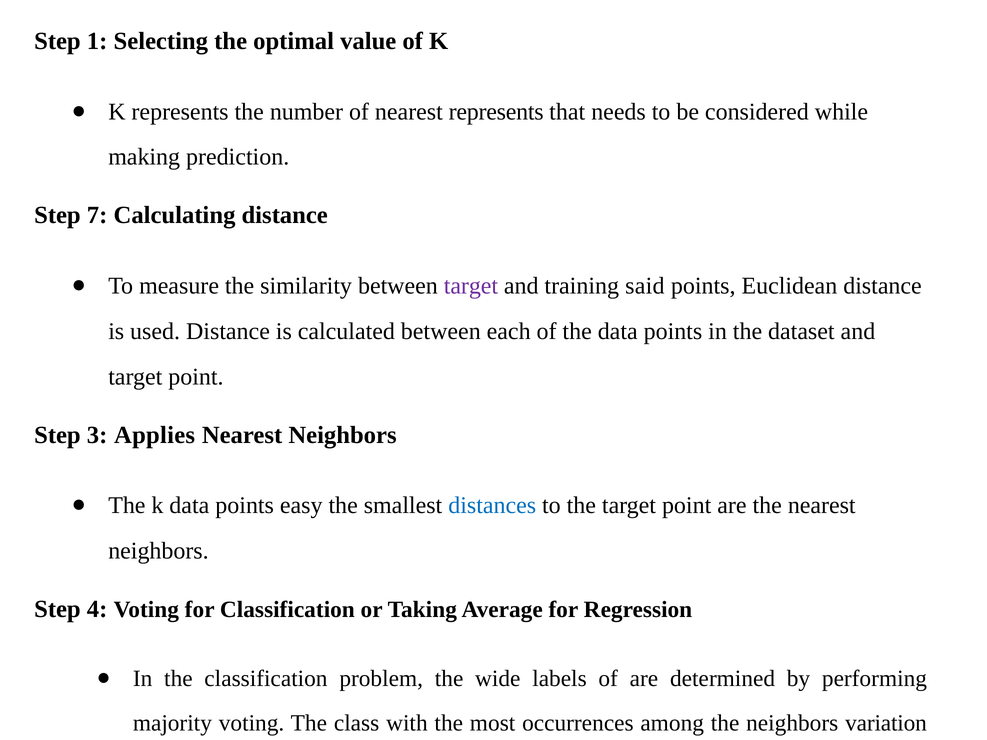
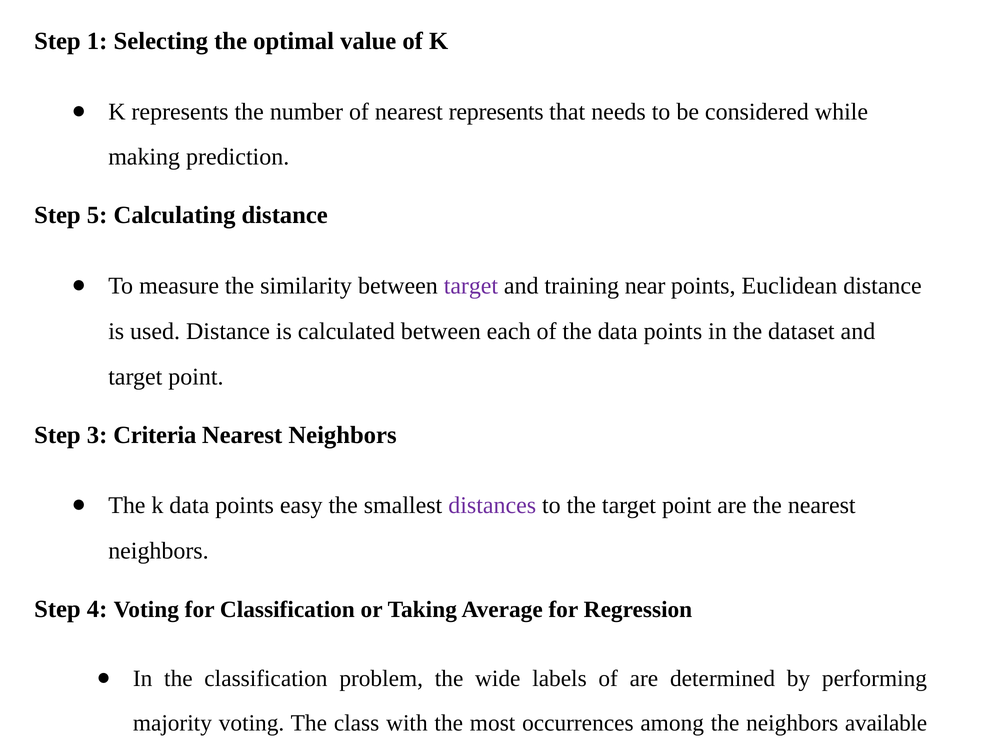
7: 7 -> 5
said: said -> near
Applies: Applies -> Criteria
distances colour: blue -> purple
variation: variation -> available
